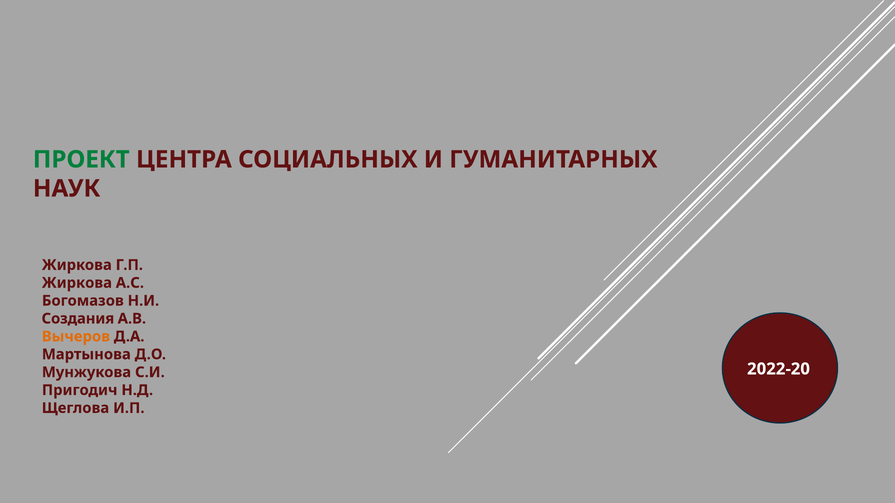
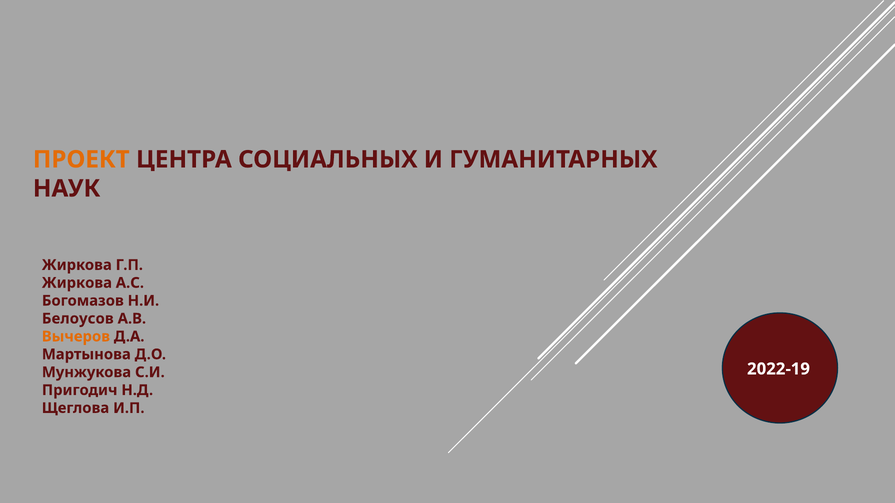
ПРОЕКТ colour: green -> orange
Создания: Создания -> Белоусов
2022-20: 2022-20 -> 2022-19
